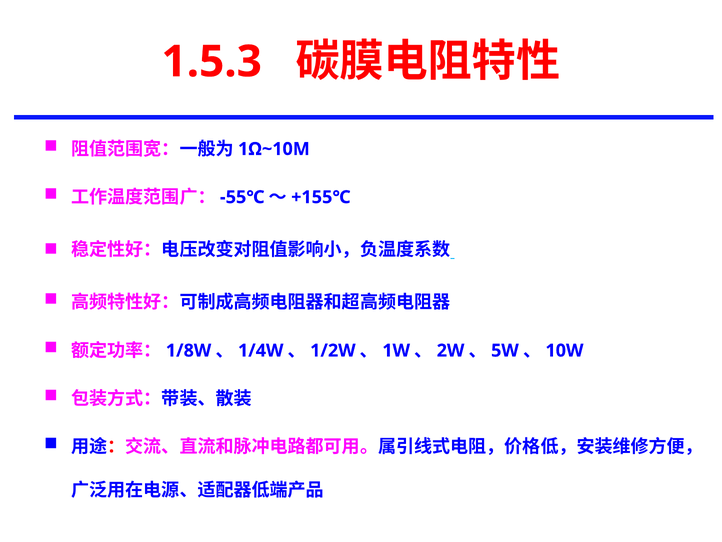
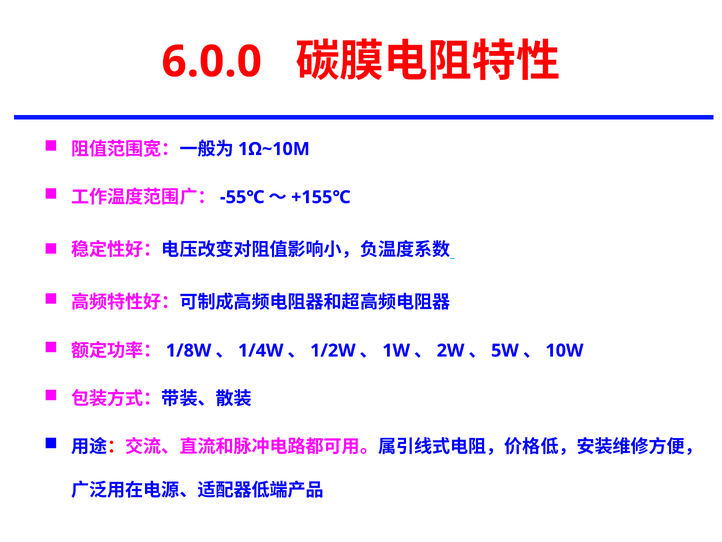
1.5.3: 1.5.3 -> 6.0.0
